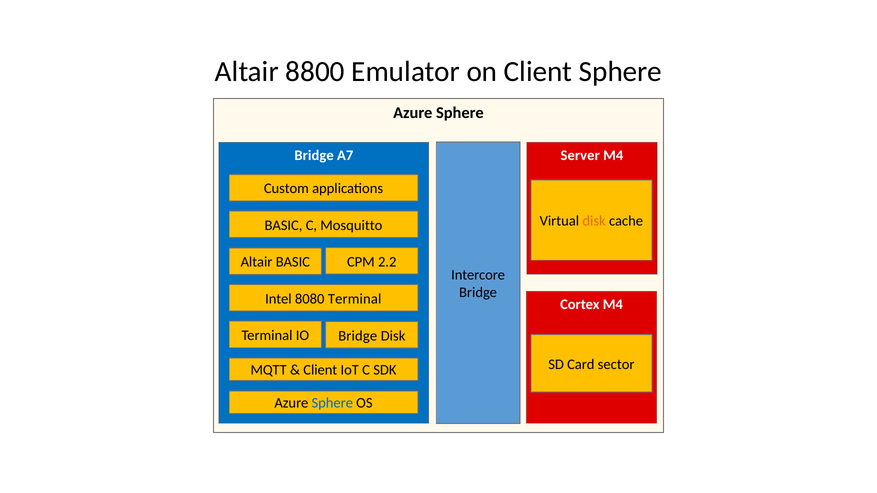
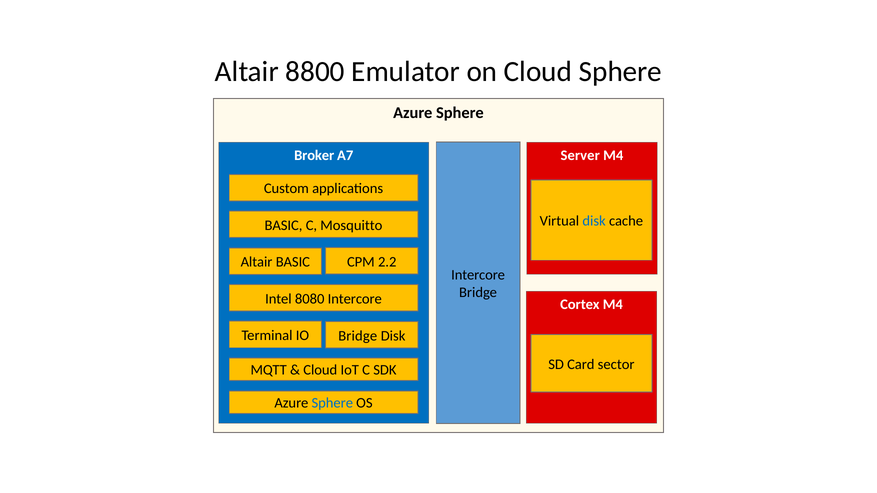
on Client: Client -> Cloud
Bridge at (314, 155): Bridge -> Broker
disk at (594, 221) colour: orange -> blue
8080 Terminal: Terminal -> Intercore
Client at (320, 370): Client -> Cloud
